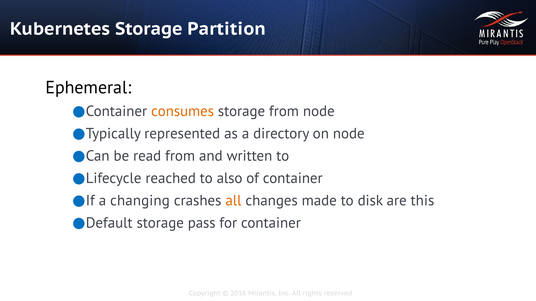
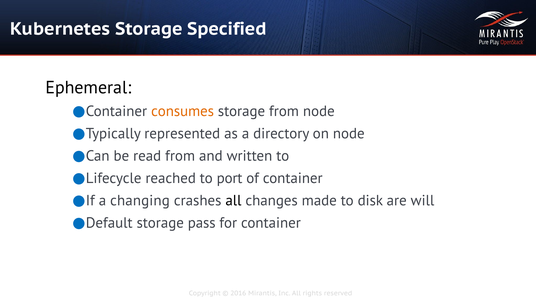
Partition: Partition -> Specified
also: also -> port
all at (233, 201) colour: orange -> black
this: this -> will
